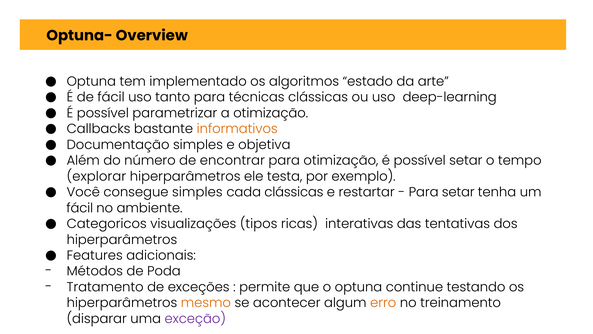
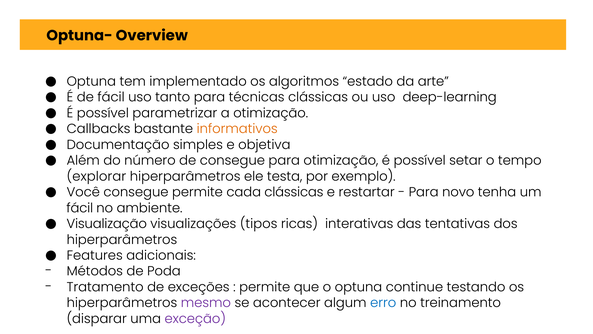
de encontrar: encontrar -> consegue
consegue simples: simples -> permite
Para setar: setar -> novo
Categoricos: Categoricos -> Visualização
mesmo colour: orange -> purple
erro colour: orange -> blue
